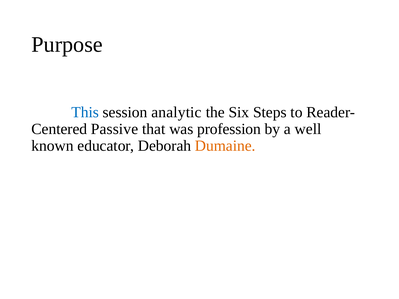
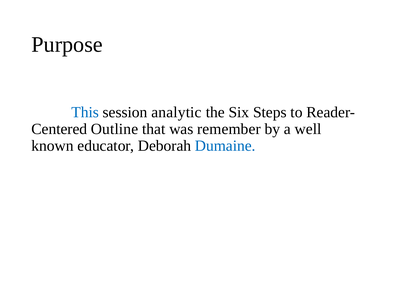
Passive: Passive -> Outline
profession: profession -> remember
Dumaine colour: orange -> blue
